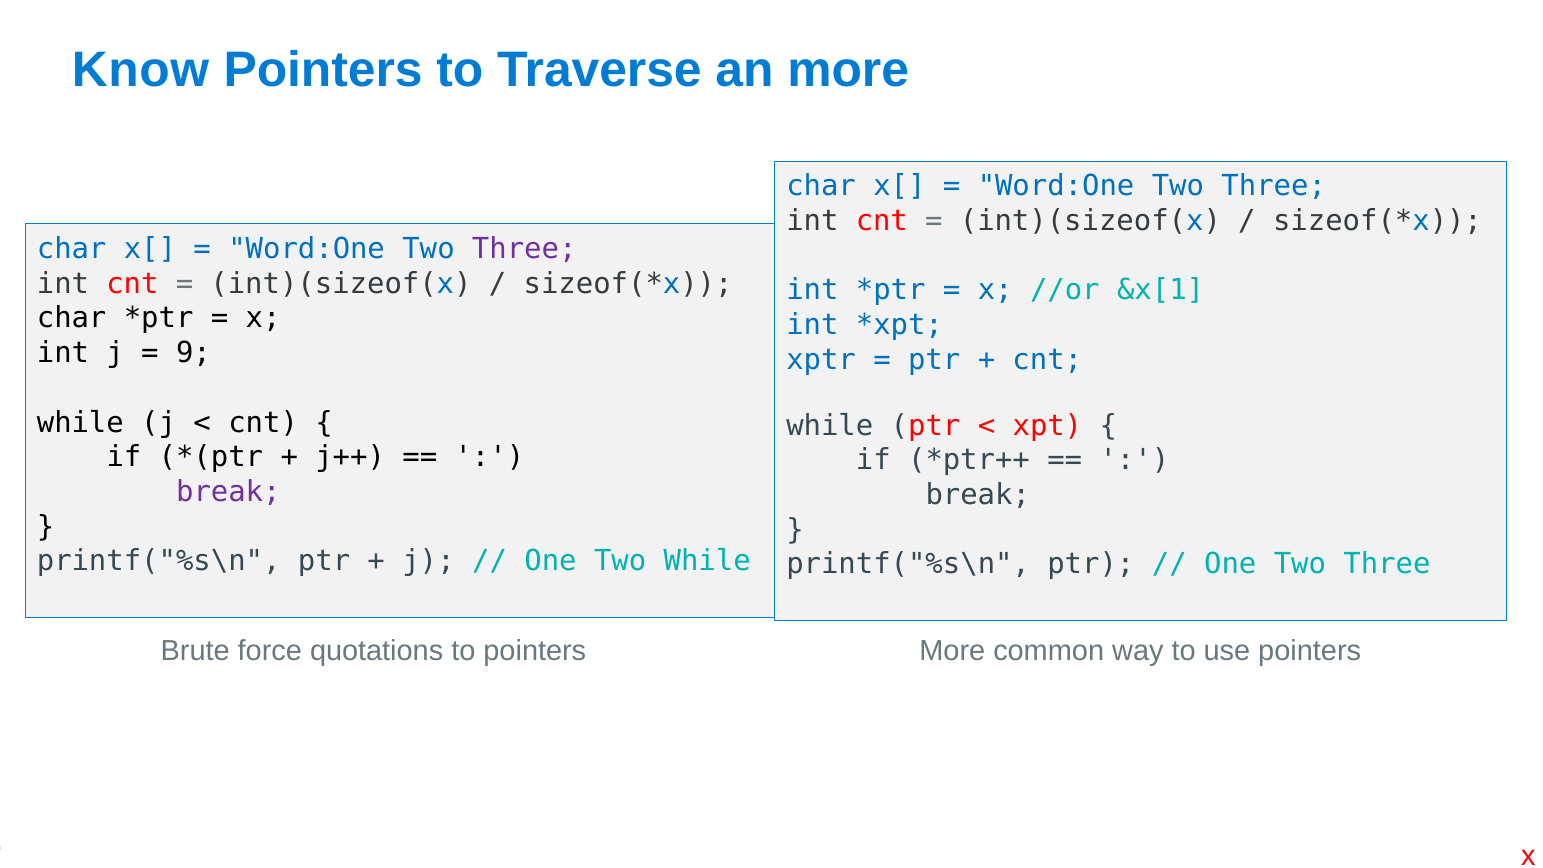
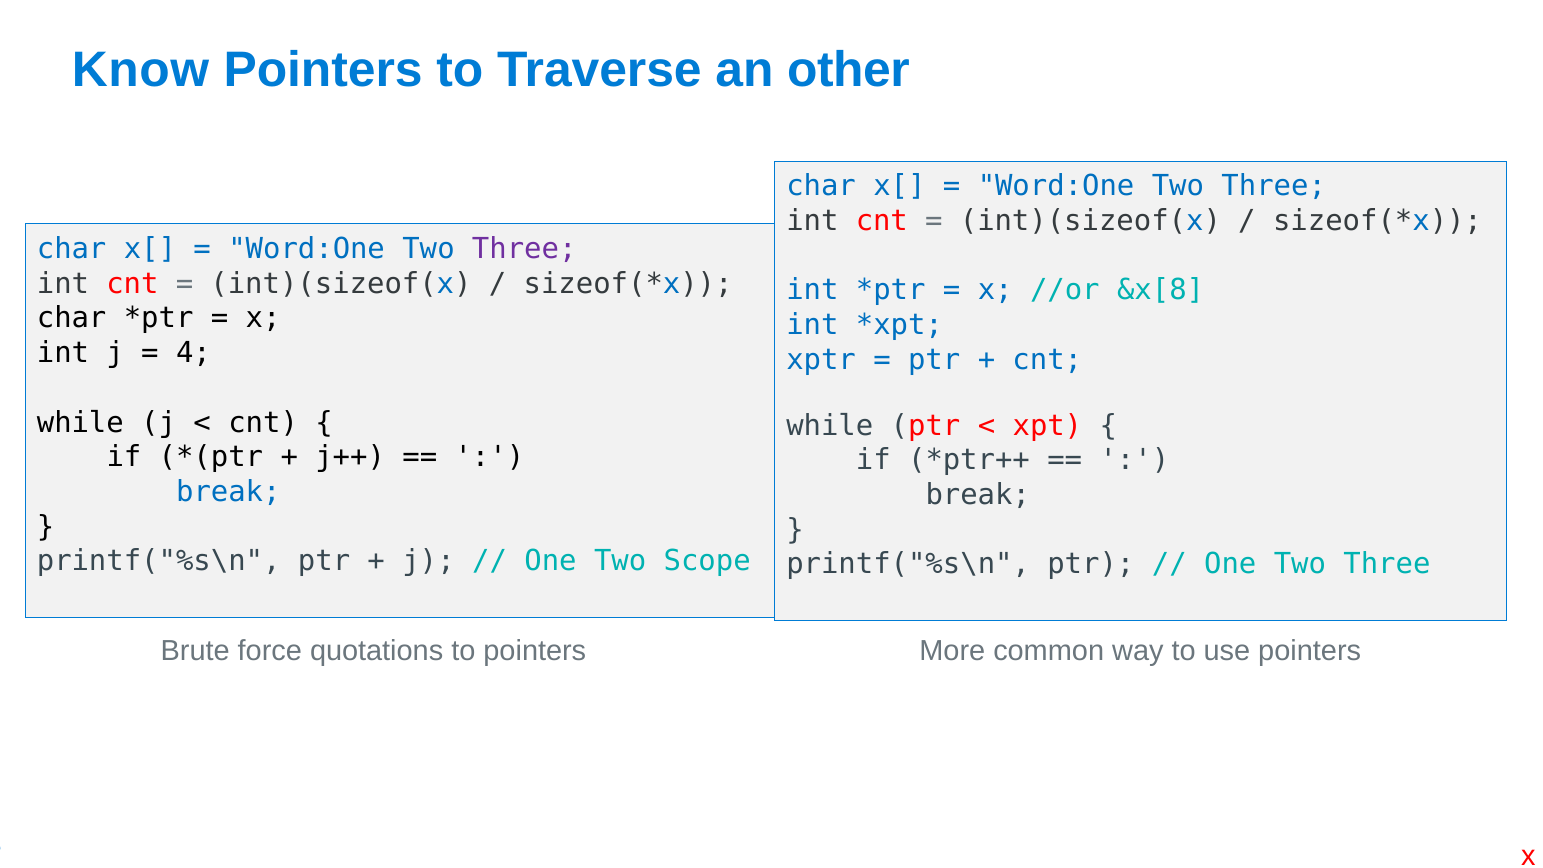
an more: more -> other
&x[1: &x[1 -> &x[8
9: 9 -> 4
break at (228, 492) colour: purple -> blue
Two While: While -> Scope
